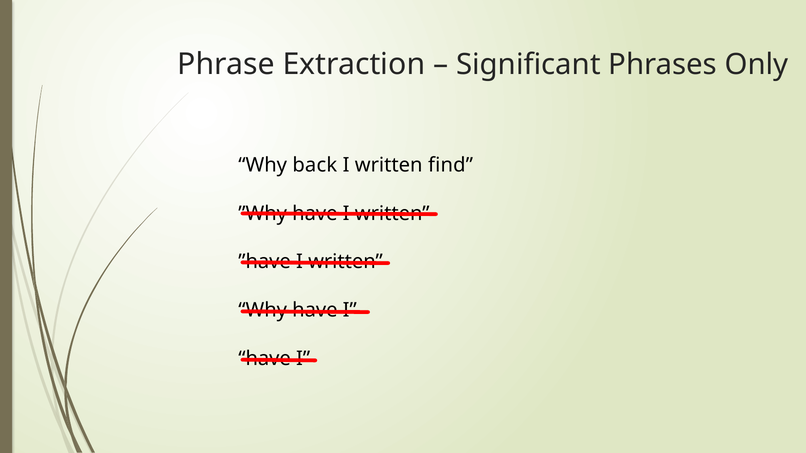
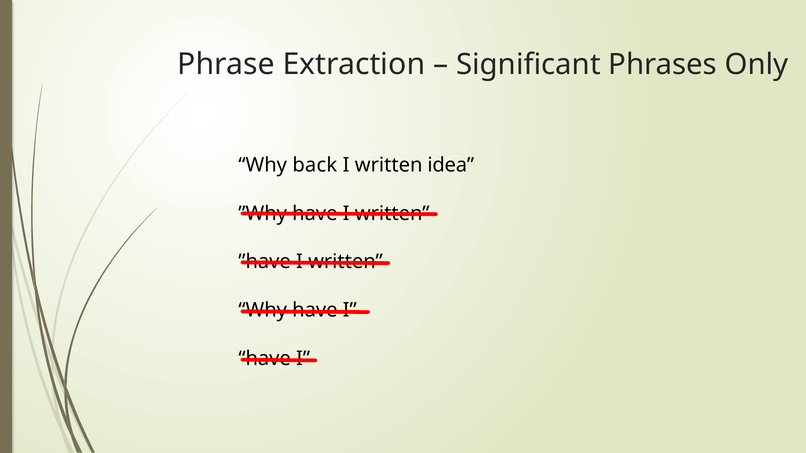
find: find -> idea
